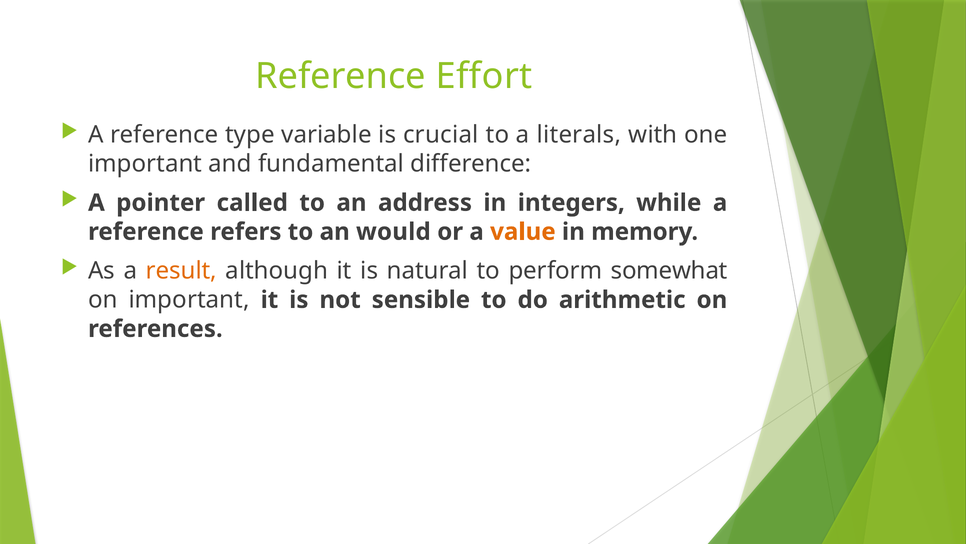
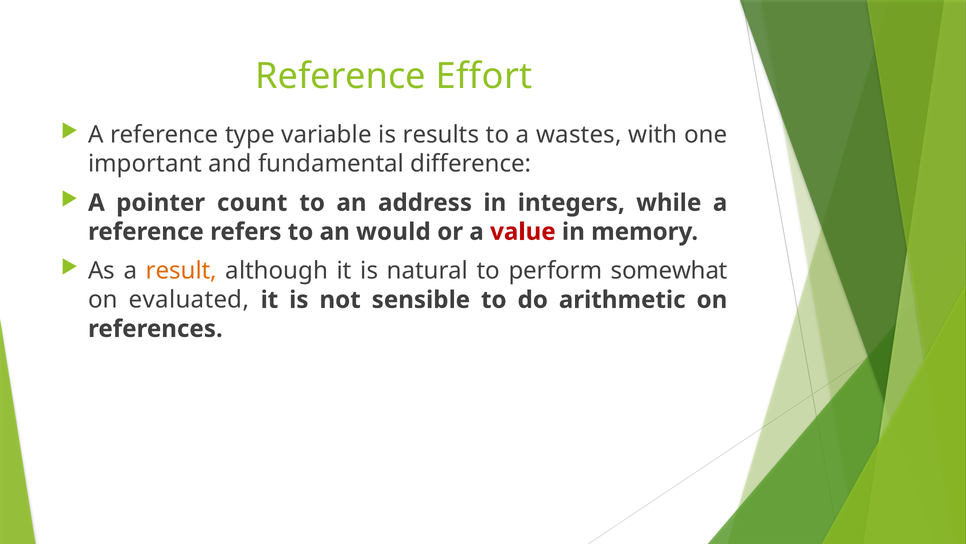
crucial: crucial -> results
literals: literals -> wastes
called: called -> count
value colour: orange -> red
on important: important -> evaluated
